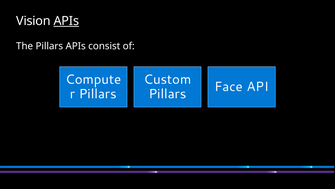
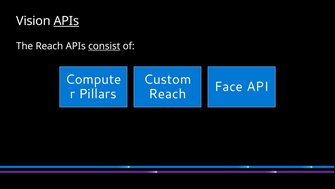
The Pillars: Pillars -> Reach
consist underline: none -> present
Pillars at (167, 94): Pillars -> Reach
